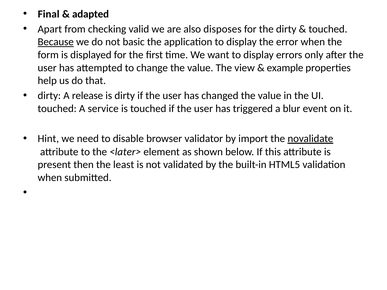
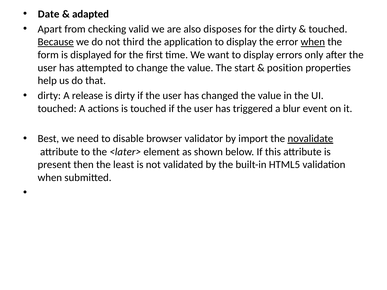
Final: Final -> Date
basic: basic -> third
when at (313, 42) underline: none -> present
view: view -> start
example: example -> position
service: service -> actions
Hint: Hint -> Best
